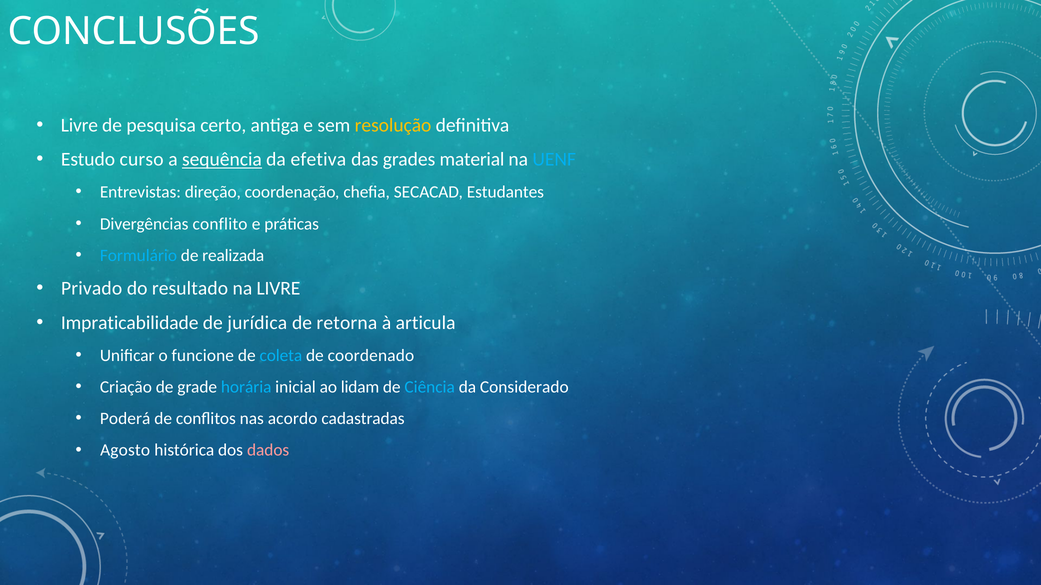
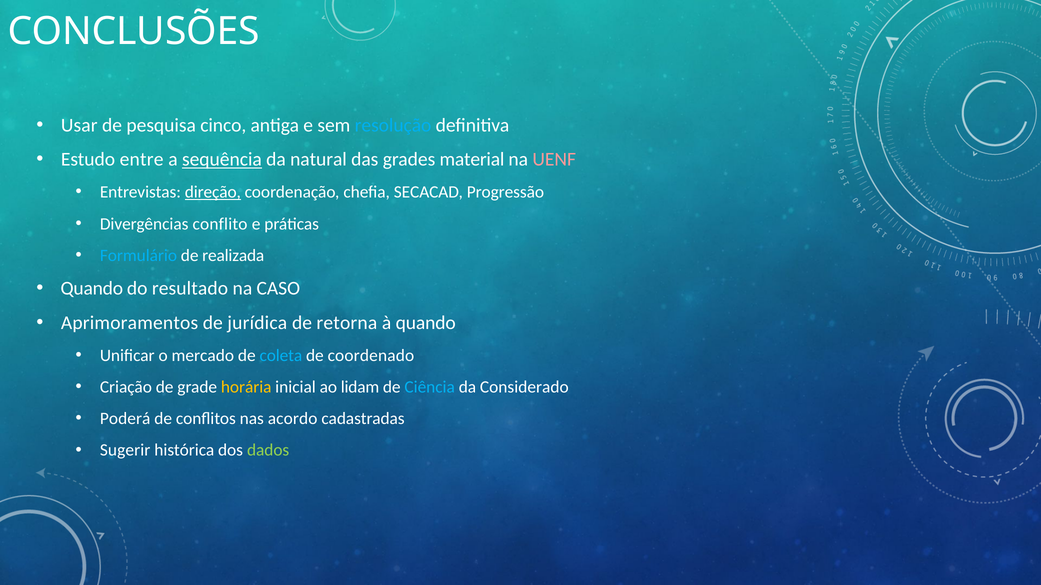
Livre at (79, 125): Livre -> Usar
certo: certo -> cinco
resolução colour: yellow -> light blue
curso: curso -> entre
efetiva: efetiva -> natural
UENF colour: light blue -> pink
direção underline: none -> present
Estudantes: Estudantes -> Progressão
Privado at (92, 289): Privado -> Quando
na LIVRE: LIVRE -> CASO
Impraticabilidade: Impraticabilidade -> Aprimoramentos
à articula: articula -> quando
funcione: funcione -> mercado
horária colour: light blue -> yellow
Agosto: Agosto -> Sugerir
dados colour: pink -> light green
